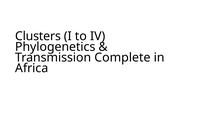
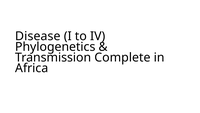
Clusters: Clusters -> Disease
